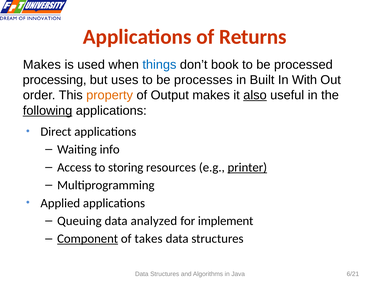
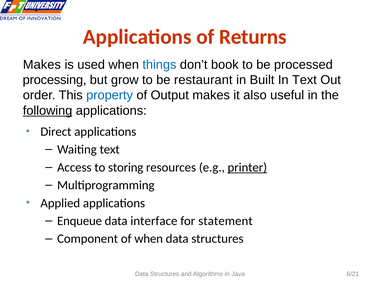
uses: uses -> grow
processes: processes -> restaurant
In With: With -> Text
property colour: orange -> blue
also underline: present -> none
Waiting info: info -> text
Queuing: Queuing -> Enqueue
analyzed: analyzed -> interface
implement: implement -> statement
Component underline: present -> none
of takes: takes -> when
